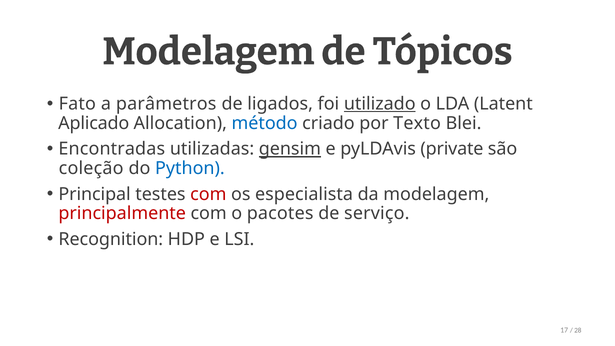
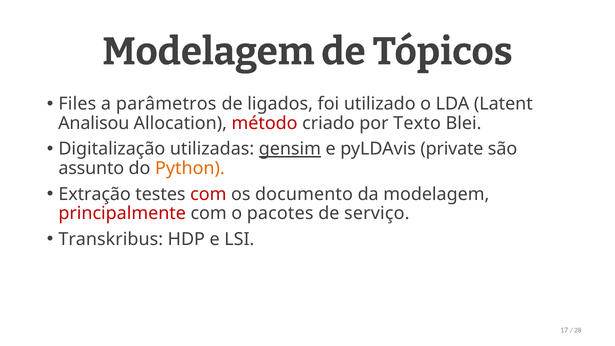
Fato: Fato -> Files
utilizado underline: present -> none
Aplicado: Aplicado -> Analisou
método colour: blue -> red
Encontradas: Encontradas -> Digitalização
coleção: coleção -> assunto
Python colour: blue -> orange
Principal: Principal -> Extração
especialista: especialista -> documento
Recognition: Recognition -> Transkribus
